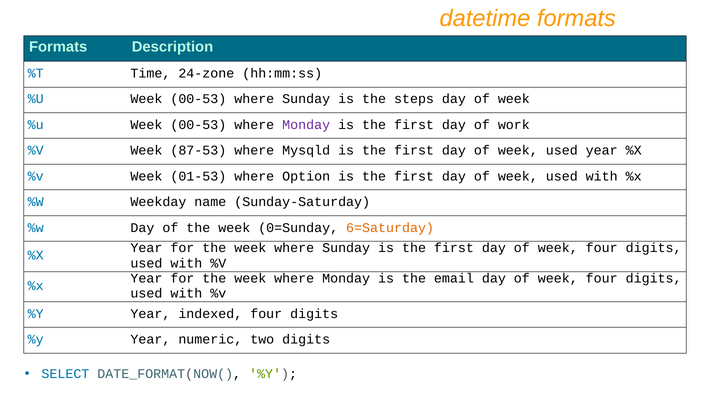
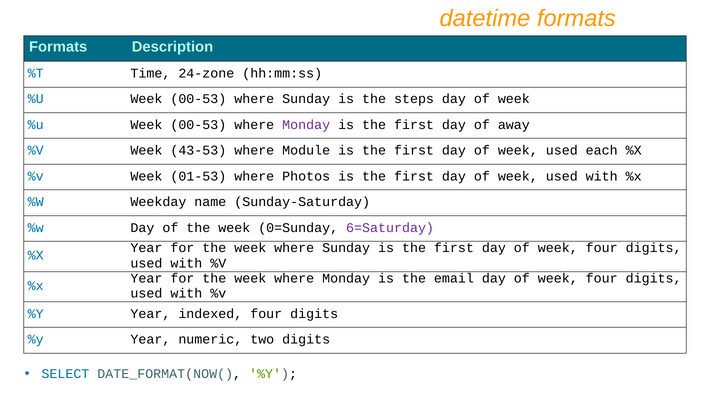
work: work -> away
87-53: 87-53 -> 43-53
Mysqld: Mysqld -> Module
used year: year -> each
Option: Option -> Photos
6=Saturday colour: orange -> purple
